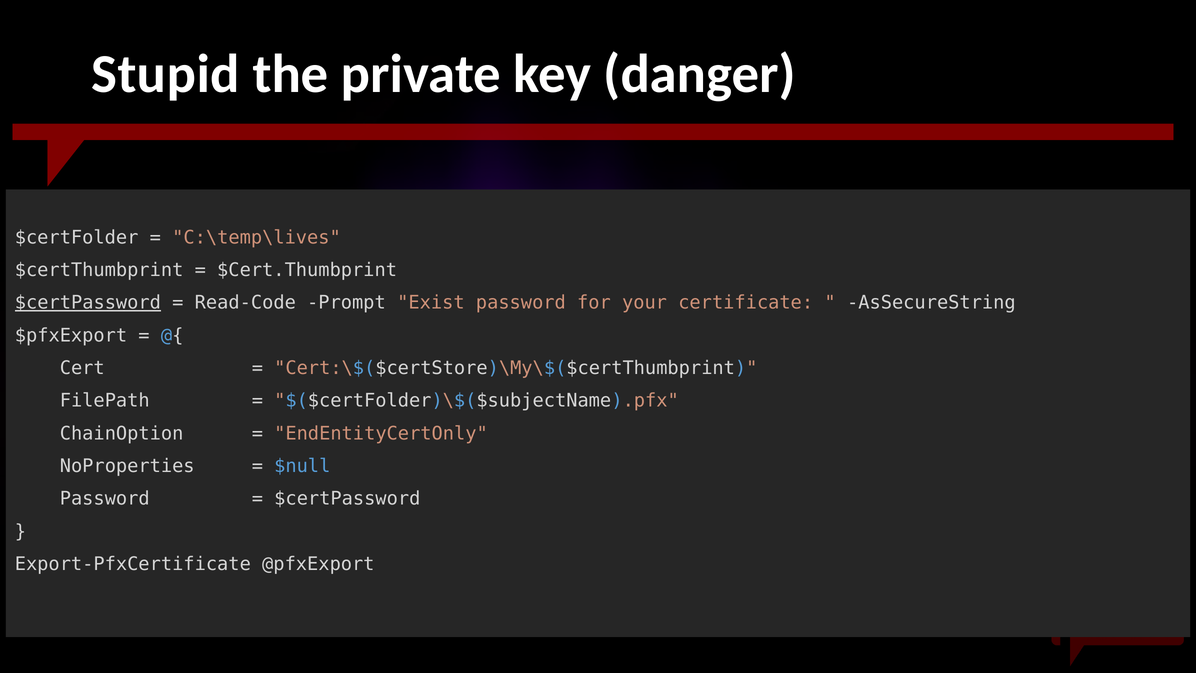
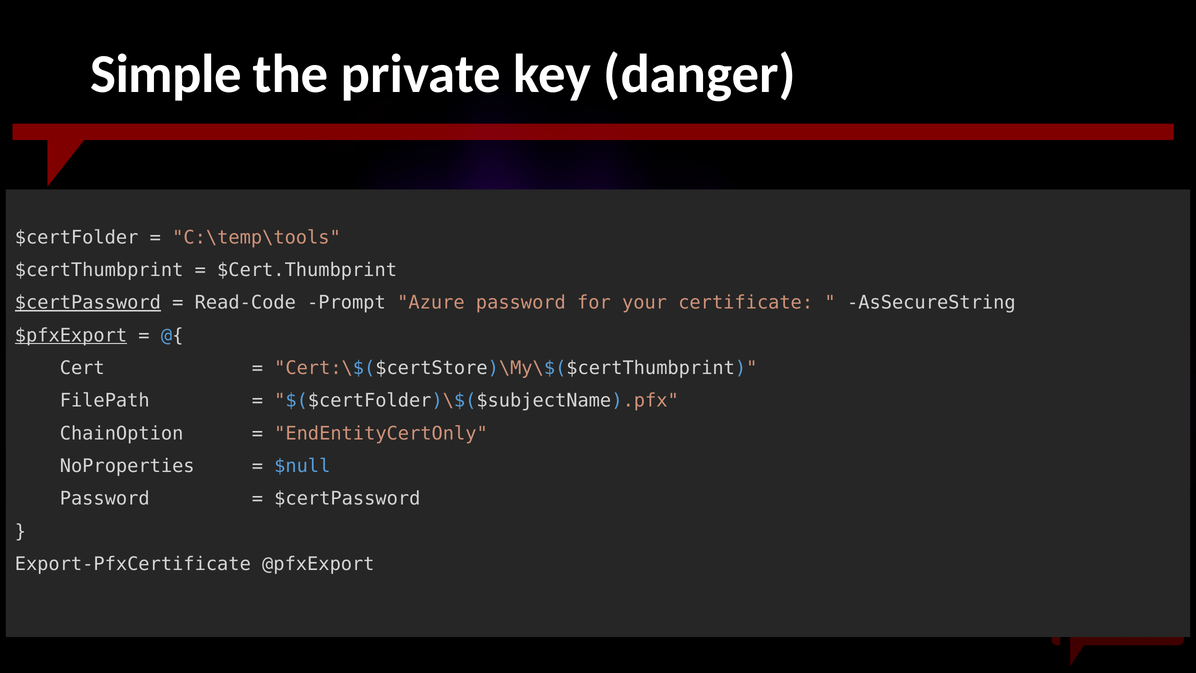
Stupid: Stupid -> Simple
C:\temp\lives: C:\temp\lives -> C:\temp\tools
Exist: Exist -> Azure
$pfxExport underline: none -> present
